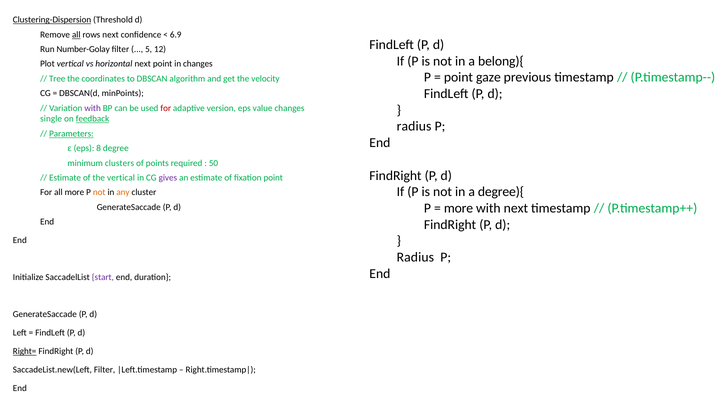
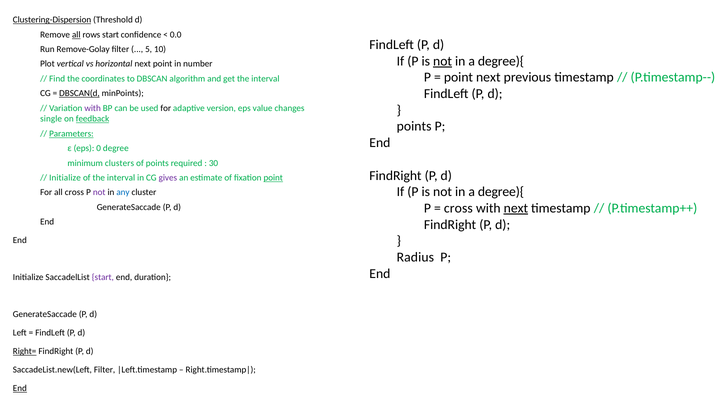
rows next: next -> start
6.9: 6.9 -> 0.0
Number-Golay: Number-Golay -> Remove-Golay
12: 12 -> 10
not at (443, 61) underline: none -> present
belong){ at (501, 61): belong){ -> degree){
in changes: changes -> number
point gaze: gaze -> next
Tree: Tree -> Find
get the velocity: velocity -> interval
DBSCAN(d underline: none -> present
for at (166, 108) colour: red -> black
radius at (414, 127): radius -> points
8: 8 -> 0
50: 50 -> 30
Estimate at (65, 178): Estimate -> Initialize
of the vertical: vertical -> interval
point at (273, 178) underline: none -> present
all more: more -> cross
not at (99, 193) colour: orange -> purple
any colour: orange -> blue
more at (459, 208): more -> cross
next at (516, 208) underline: none -> present
End at (20, 389) underline: none -> present
